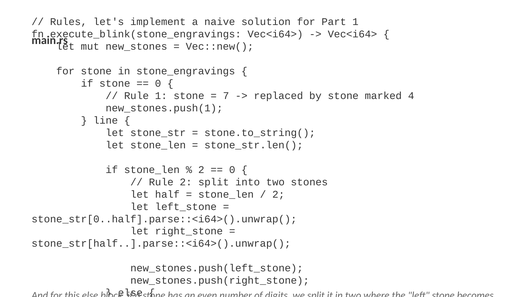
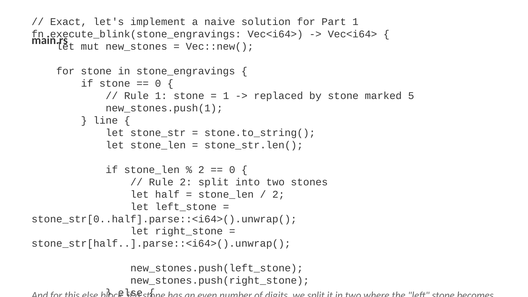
Rules: Rules -> Exact
7 at (226, 96): 7 -> 1
4: 4 -> 5
